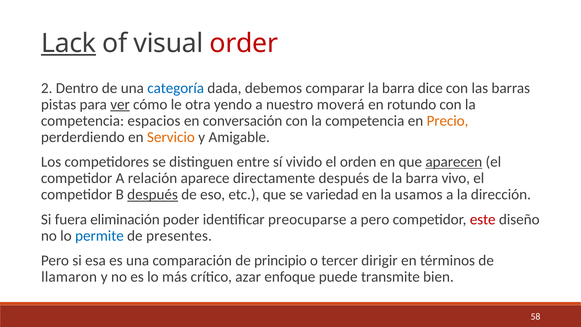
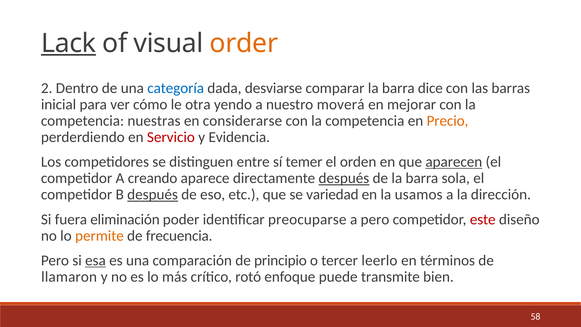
order colour: red -> orange
debemos: debemos -> desviarse
pistas: pistas -> inicial
ver underline: present -> none
rotundo: rotundo -> mejorar
espacios: espacios -> nuestras
conversación: conversación -> considerarse
Servicio colour: orange -> red
Amigable: Amigable -> Evidencia
vivido: vivido -> temer
relación: relación -> creando
después at (344, 178) underline: none -> present
vivo: vivo -> sola
permite colour: blue -> orange
presentes: presentes -> frecuencia
esa underline: none -> present
dirigir: dirigir -> leerlo
azar: azar -> rotó
